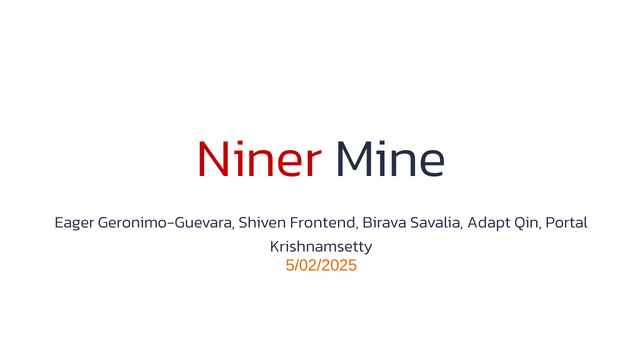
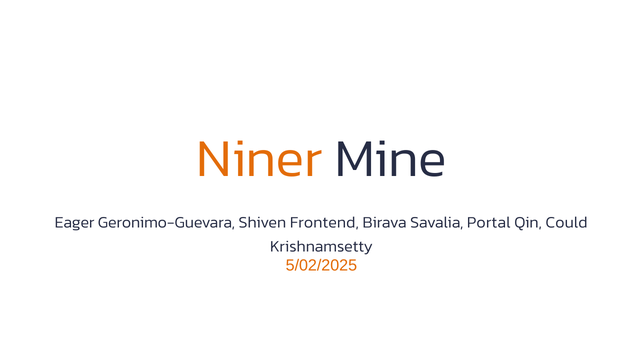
Niner colour: red -> orange
Adapt: Adapt -> Portal
Portal: Portal -> Could
